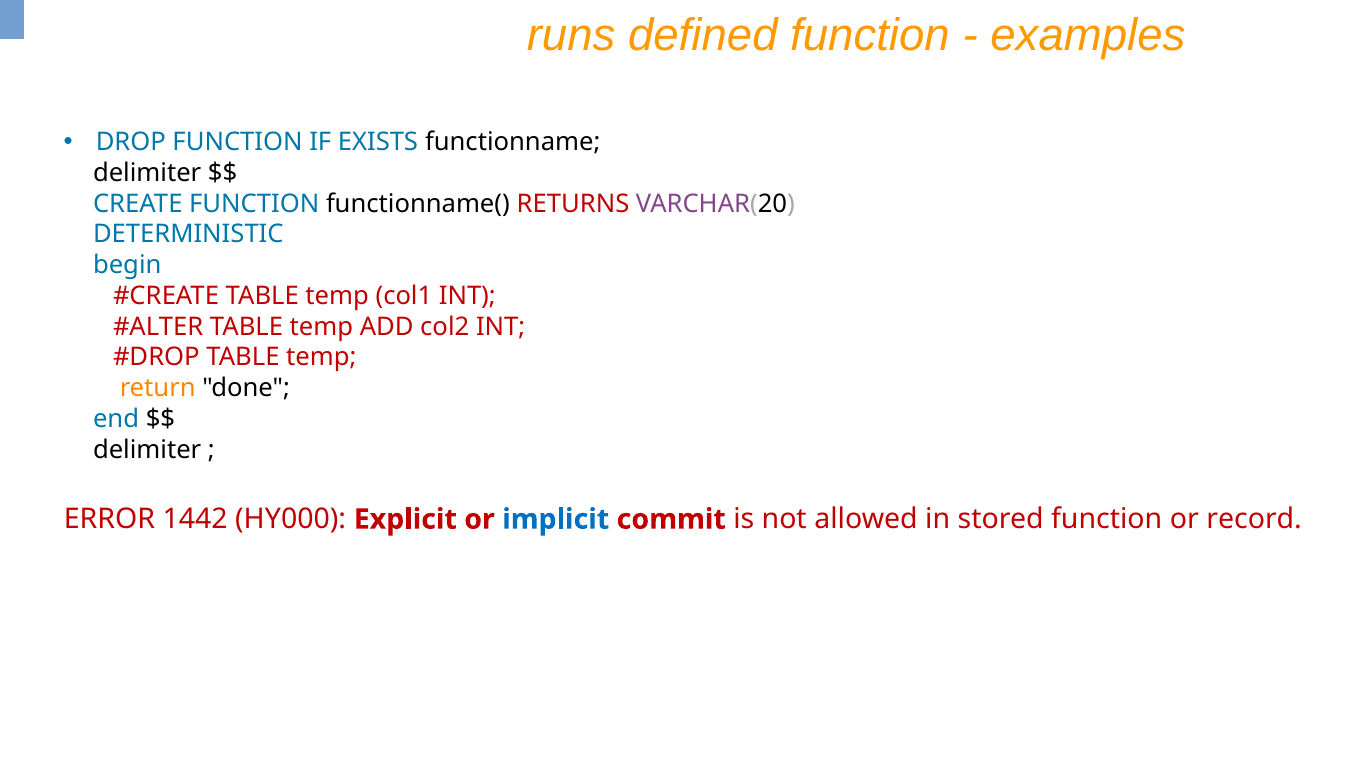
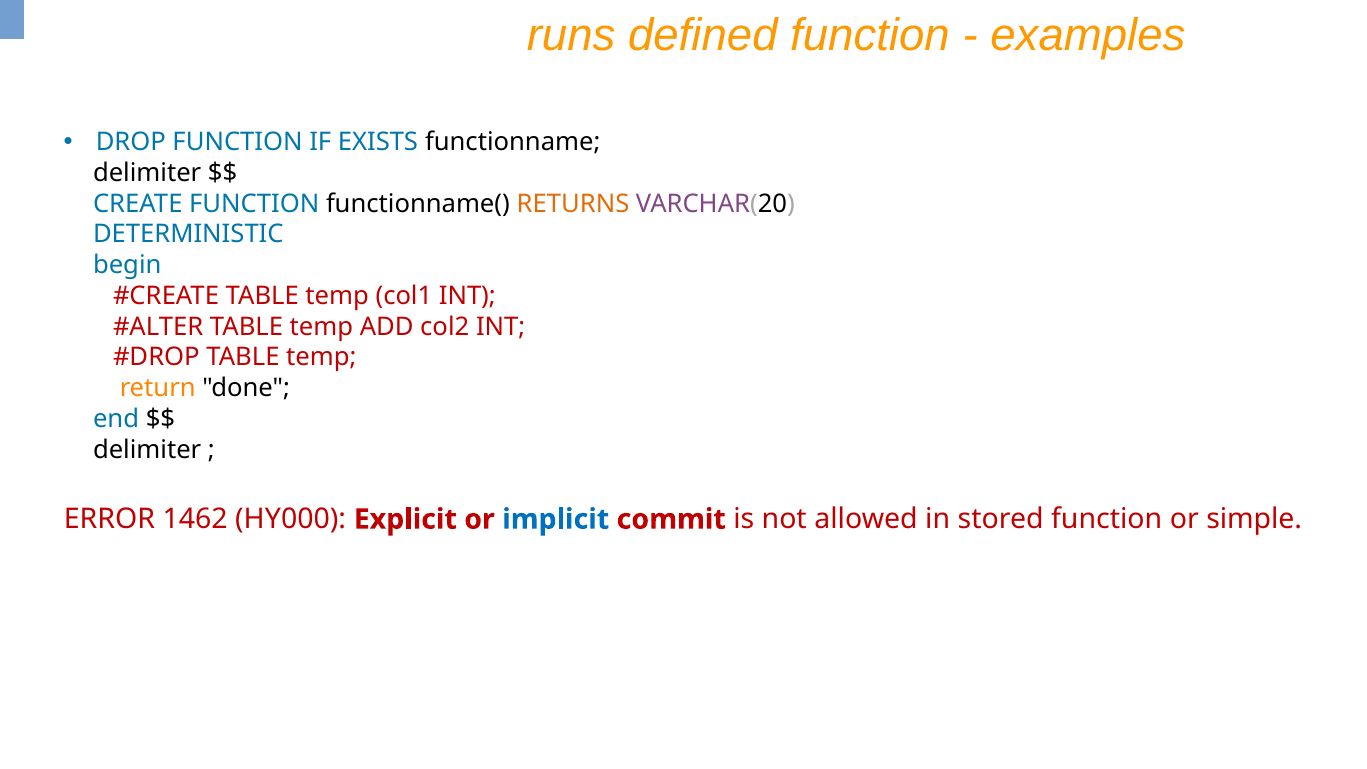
RETURNS colour: red -> orange
1442: 1442 -> 1462
record: record -> simple
